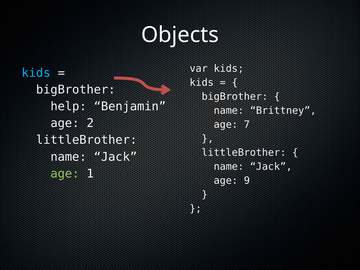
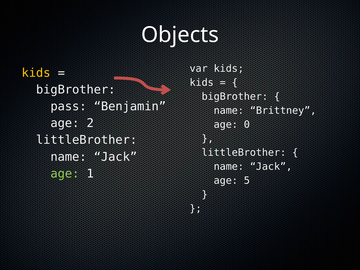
kids at (36, 73) colour: light blue -> yellow
help: help -> pass
7: 7 -> 0
9: 9 -> 5
